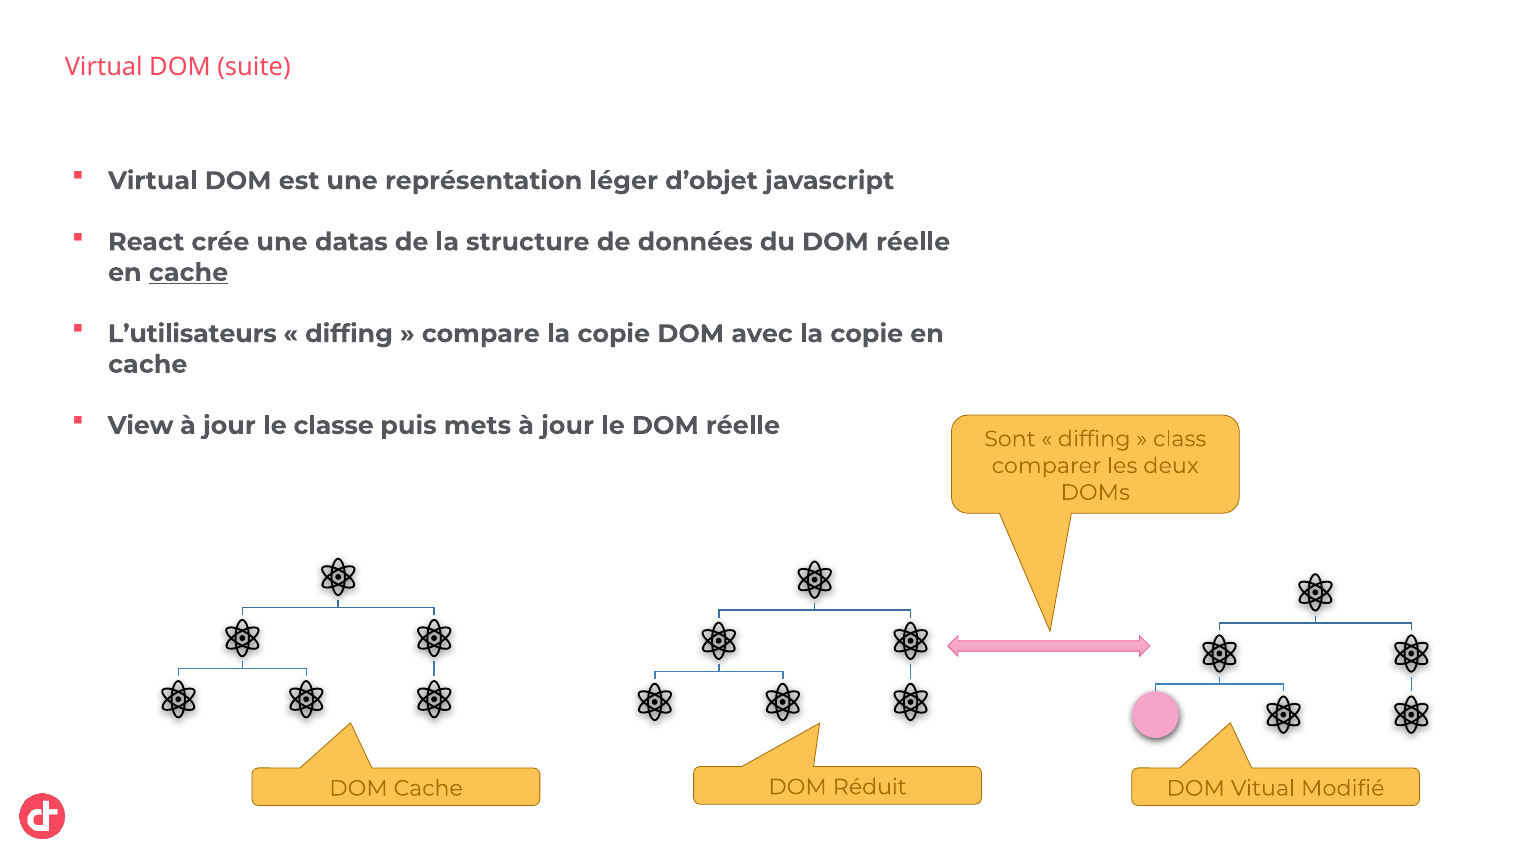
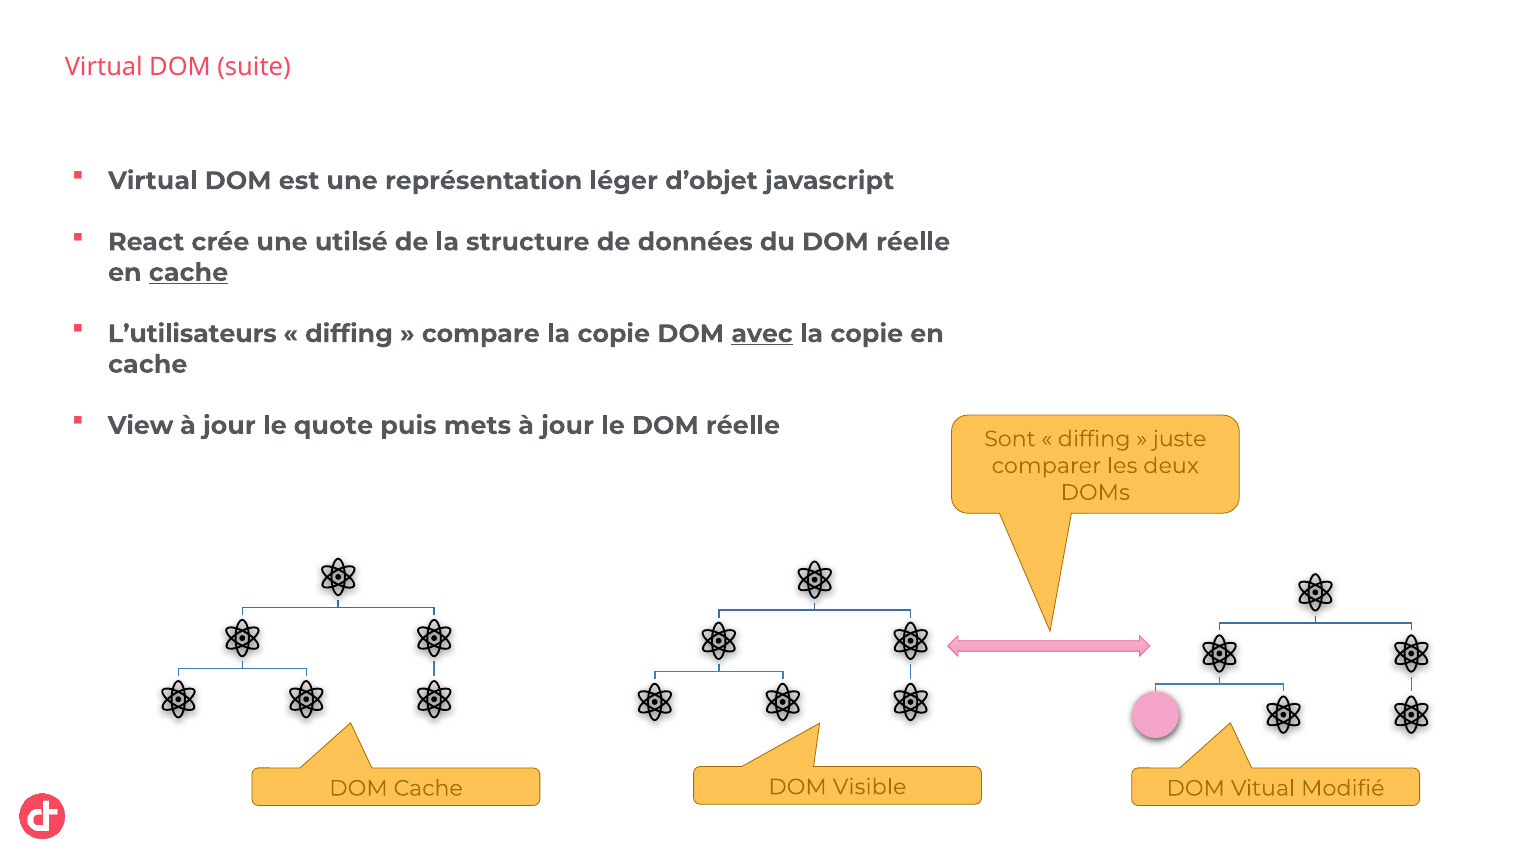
datas: datas -> utilsé
avec underline: none -> present
classe: classe -> quote
class: class -> juste
Réduit: Réduit -> Visible
